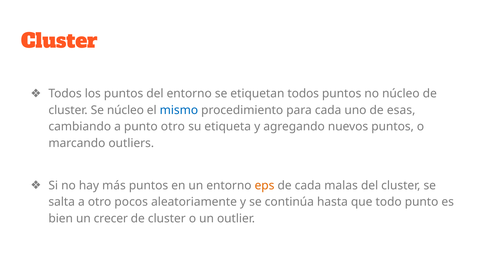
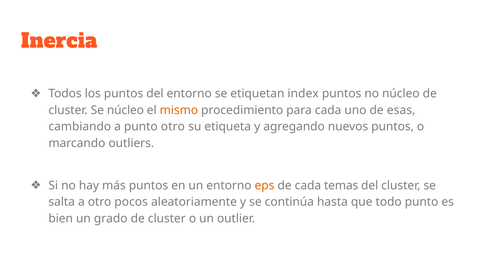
Cluster at (59, 41): Cluster -> Inercia
etiquetan todos: todos -> index
mismo colour: blue -> orange
malas: malas -> temas
crecer: crecer -> grado
